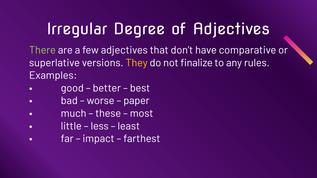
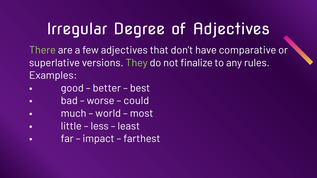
They colour: yellow -> light green
paper: paper -> could
these: these -> world
